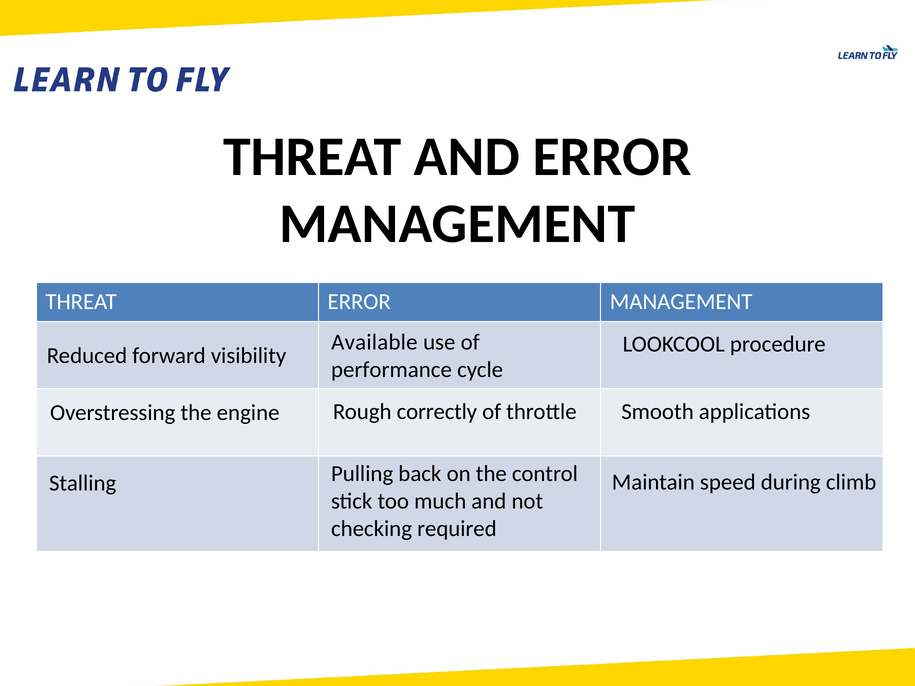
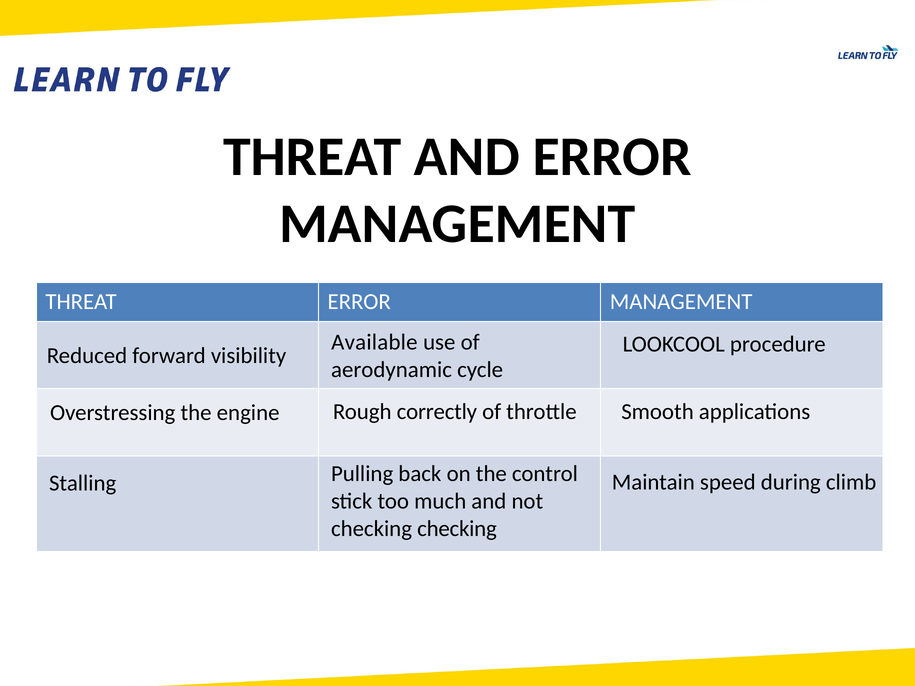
performance: performance -> aerodynamic
checking required: required -> checking
